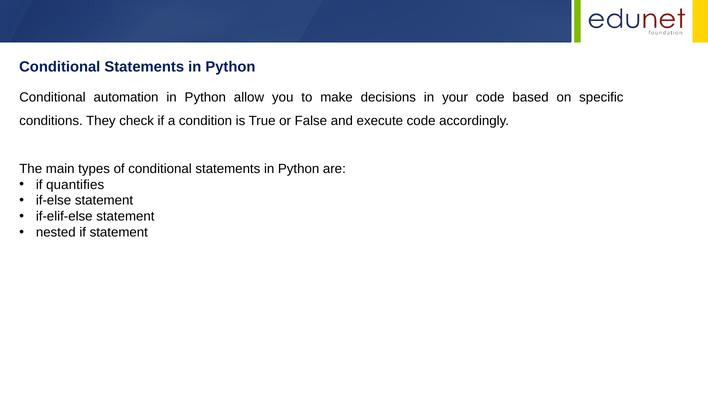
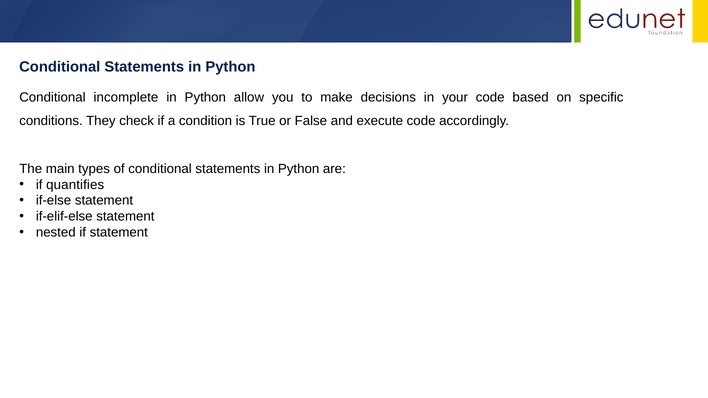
automation: automation -> incomplete
